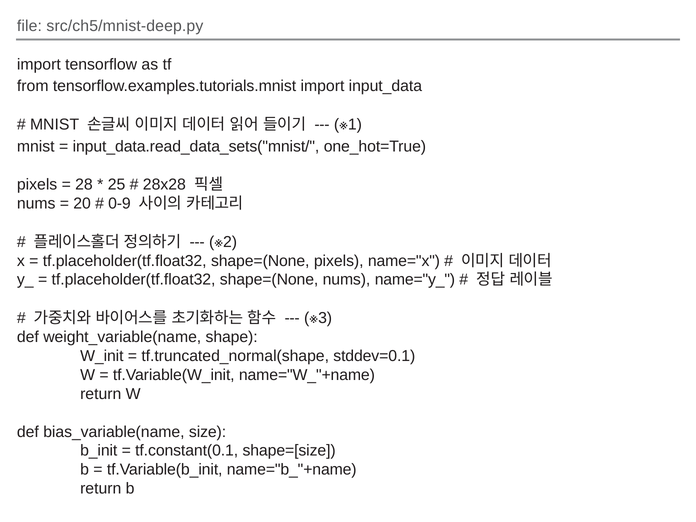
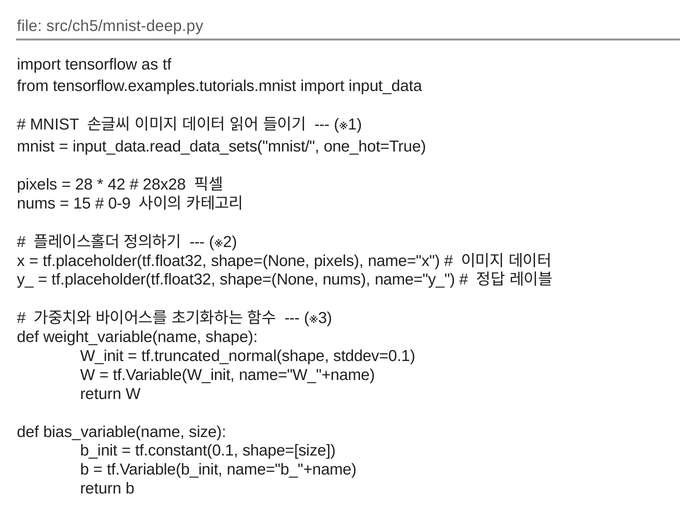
25: 25 -> 42
20: 20 -> 15
